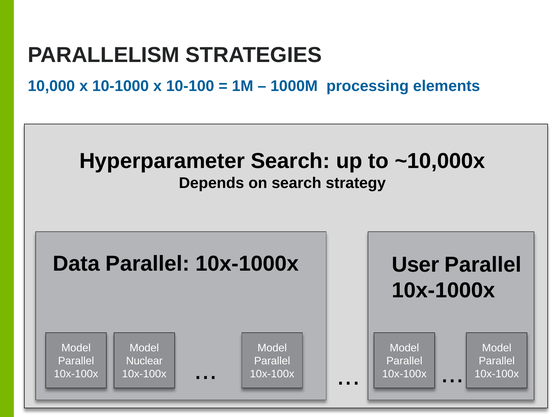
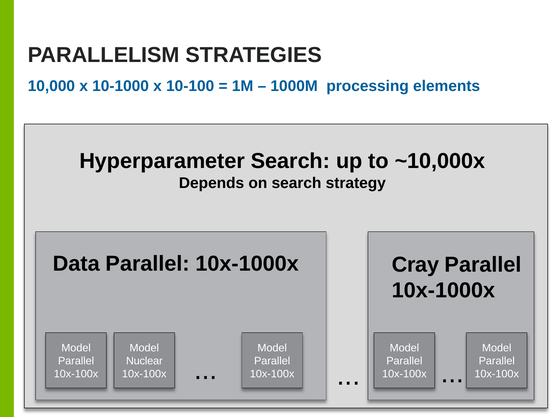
User: User -> Cray
